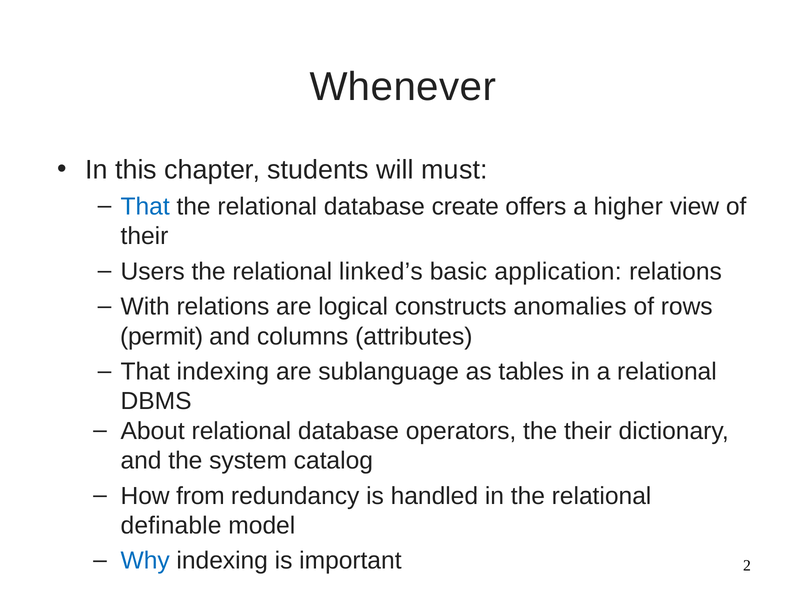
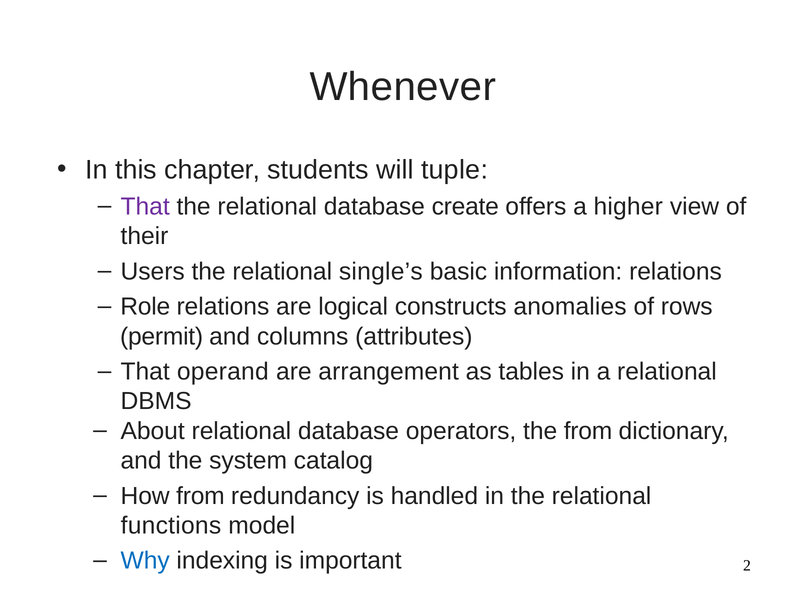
must: must -> tuple
That at (145, 206) colour: blue -> purple
linked’s: linked’s -> single’s
application: application -> information
With: With -> Role
That indexing: indexing -> operand
sublanguage: sublanguage -> arrangement
the their: their -> from
definable: definable -> functions
